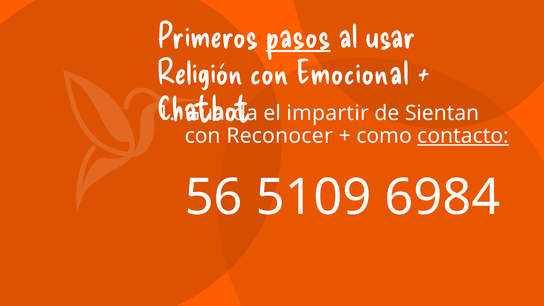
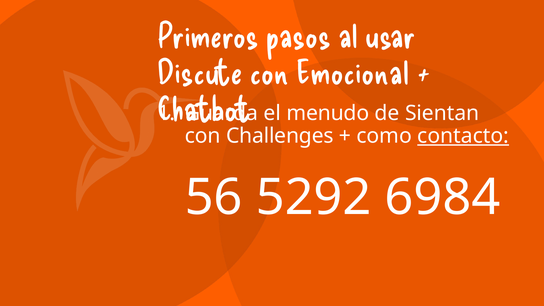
pasos underline: present -> none
Religión: Religión -> Discute
impartir: impartir -> menudo
Reconocer: Reconocer -> Challenges
5109: 5109 -> 5292
